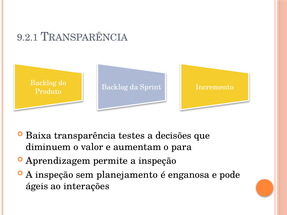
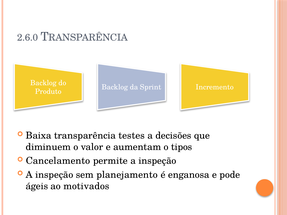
9.2.1: 9.2.1 -> 2.6.0
para: para -> tipos
Aprendizagem: Aprendizagem -> Cancelamento
interações: interações -> motivados
